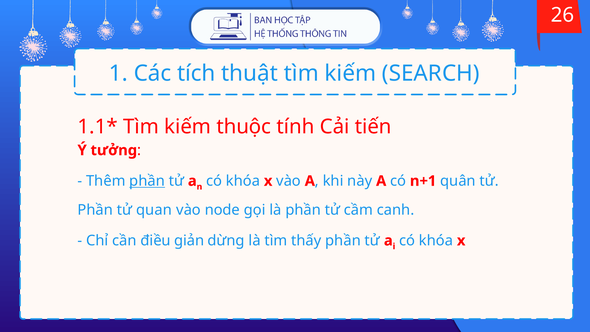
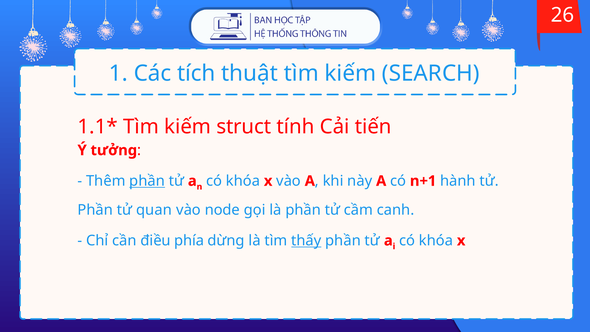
thuộc: thuộc -> struct
quân: quân -> hành
giản: giản -> phía
thấy underline: none -> present
